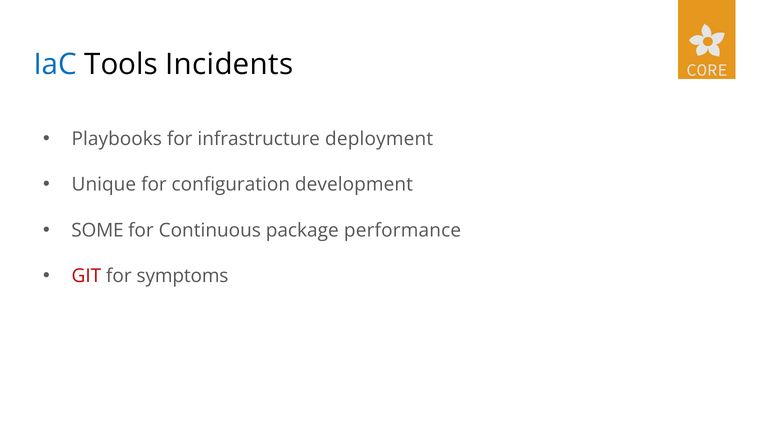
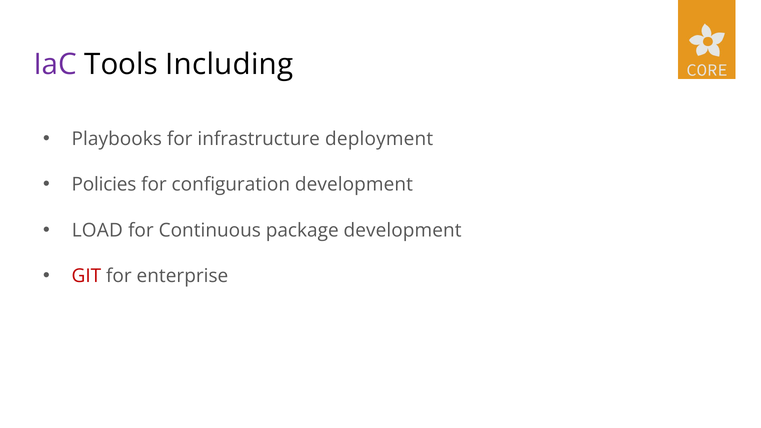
IaC colour: blue -> purple
Incidents: Incidents -> Including
Unique: Unique -> Policies
SOME: SOME -> LOAD
package performance: performance -> development
symptoms: symptoms -> enterprise
